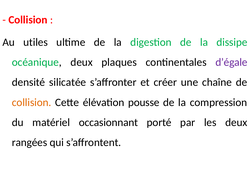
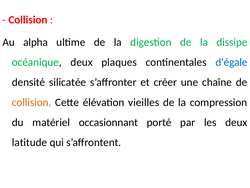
utiles: utiles -> alpha
d’égale colour: purple -> blue
pousse: pousse -> vieilles
rangées: rangées -> latitude
